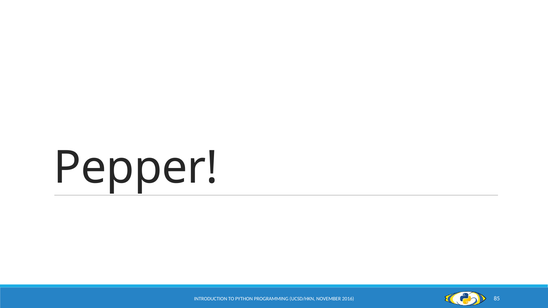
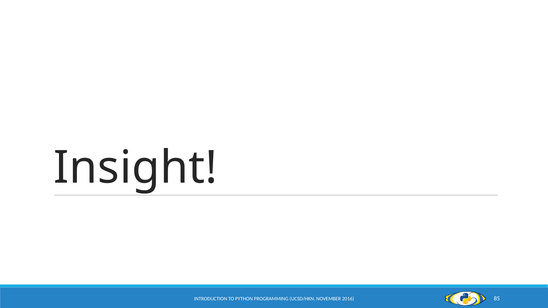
Pepper: Pepper -> Insight
